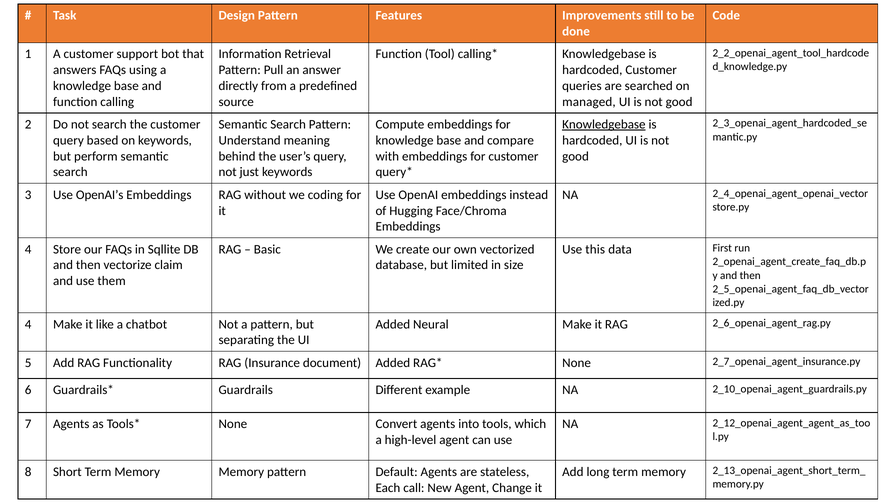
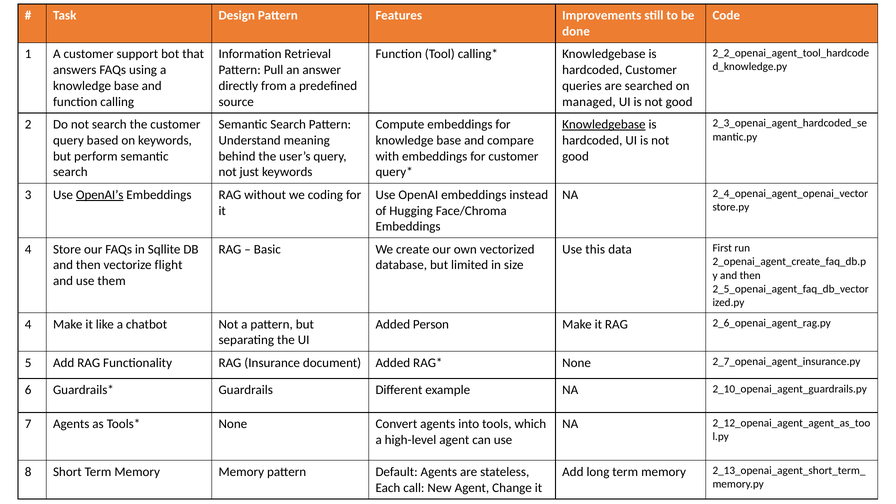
OpenAI’s underline: none -> present
claim: claim -> flight
Neural: Neural -> Person
